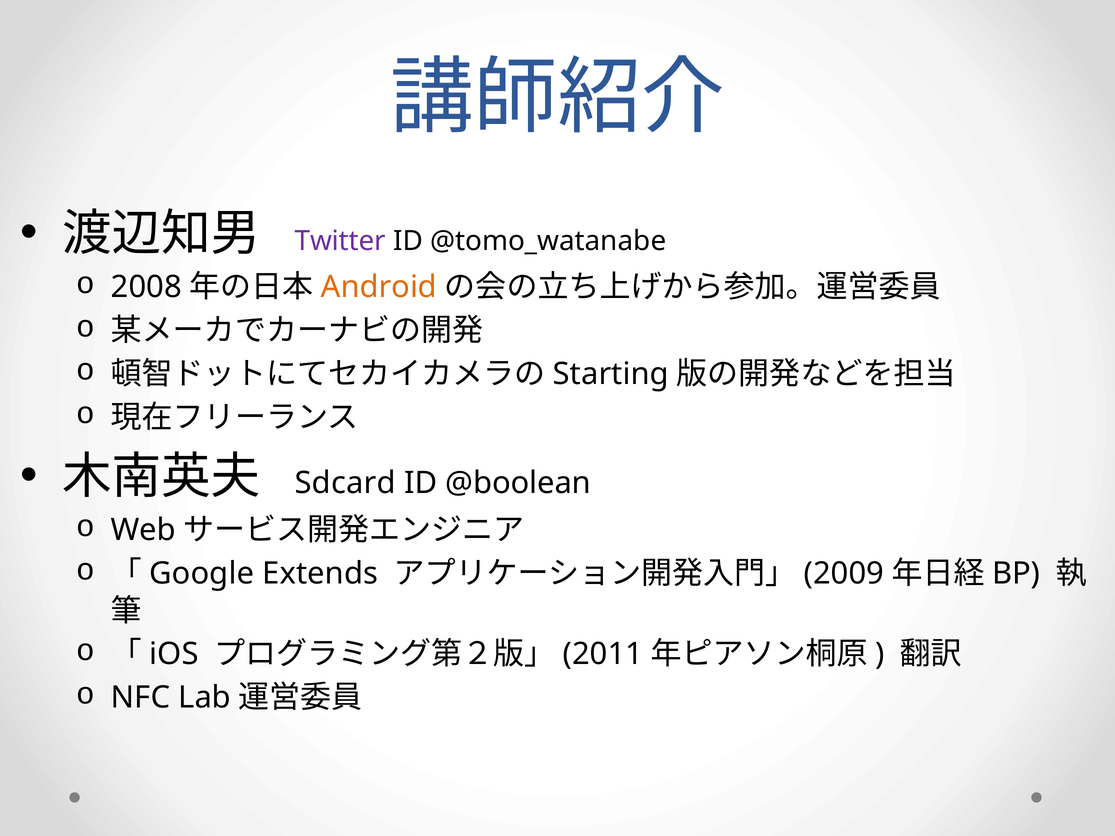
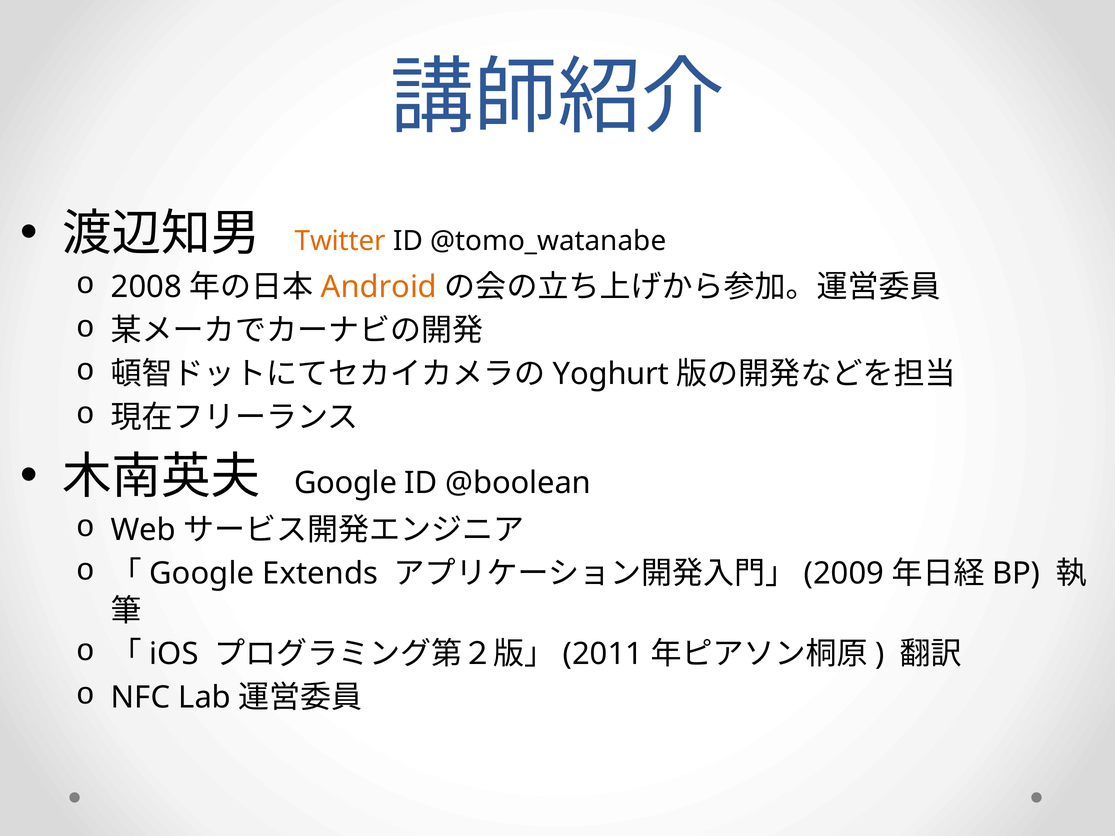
Twitter colour: purple -> orange
Starting: Starting -> Yoghurt
Sdcard at (345, 483): Sdcard -> Google
